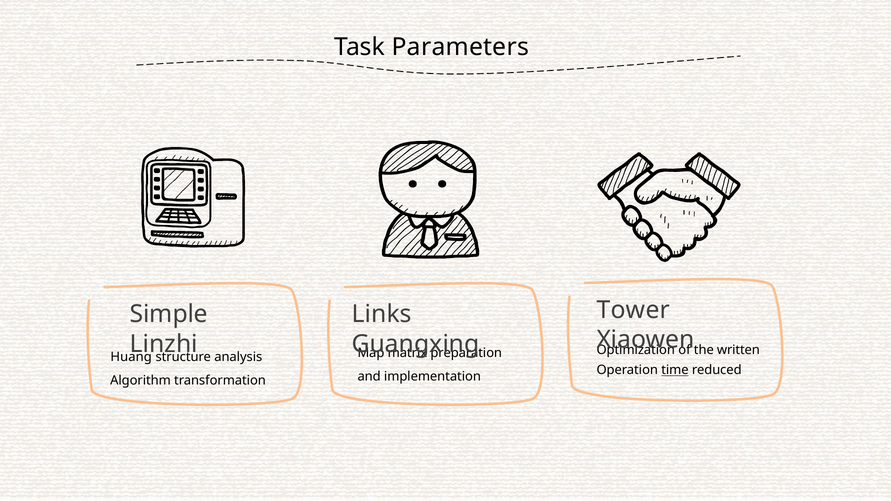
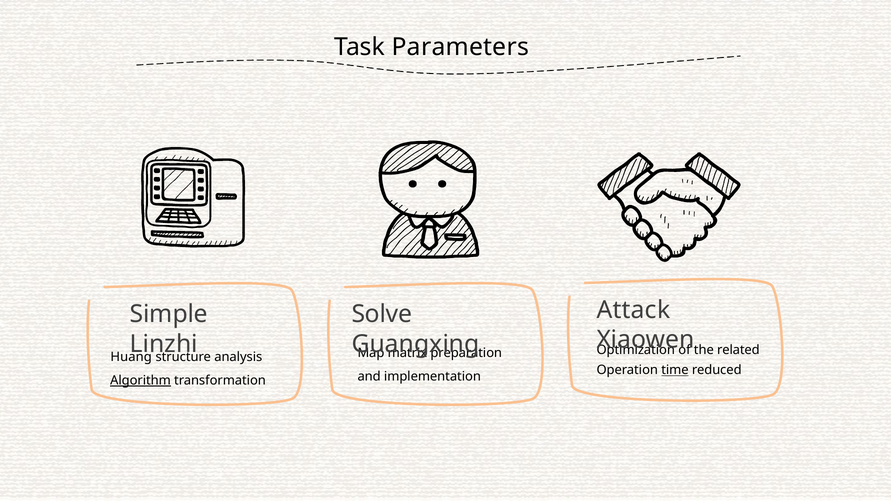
Tower: Tower -> Attack
Links: Links -> Solve
written: written -> related
Algorithm underline: none -> present
